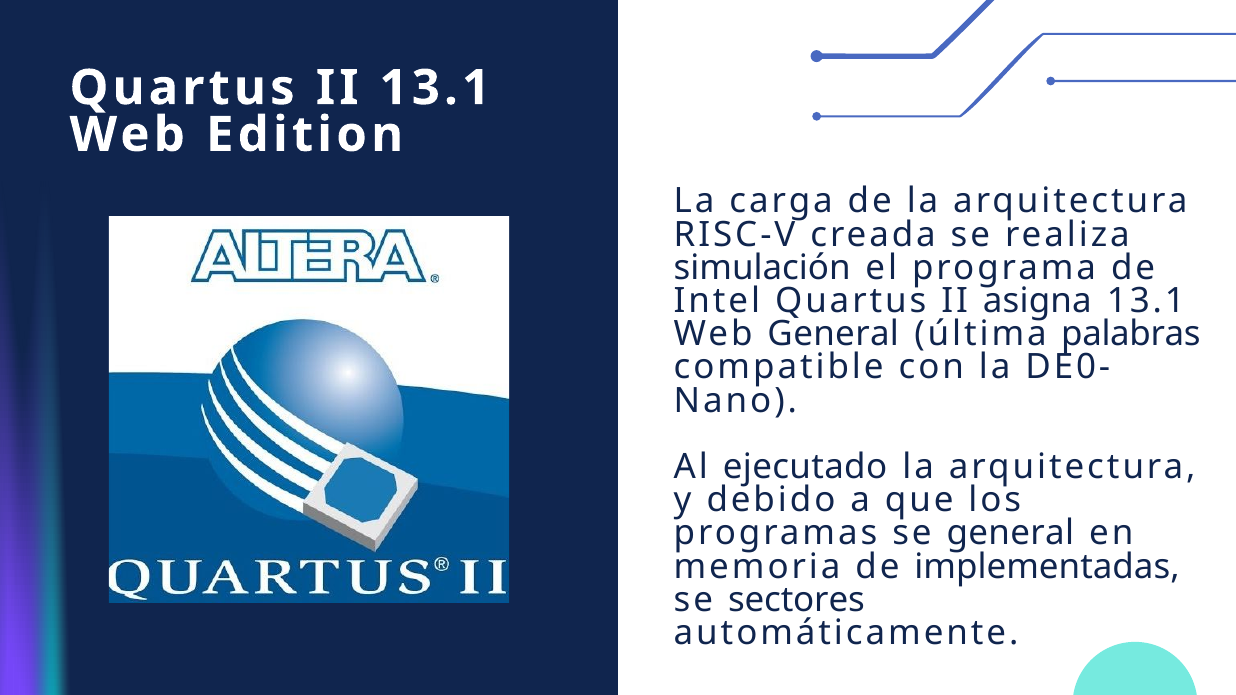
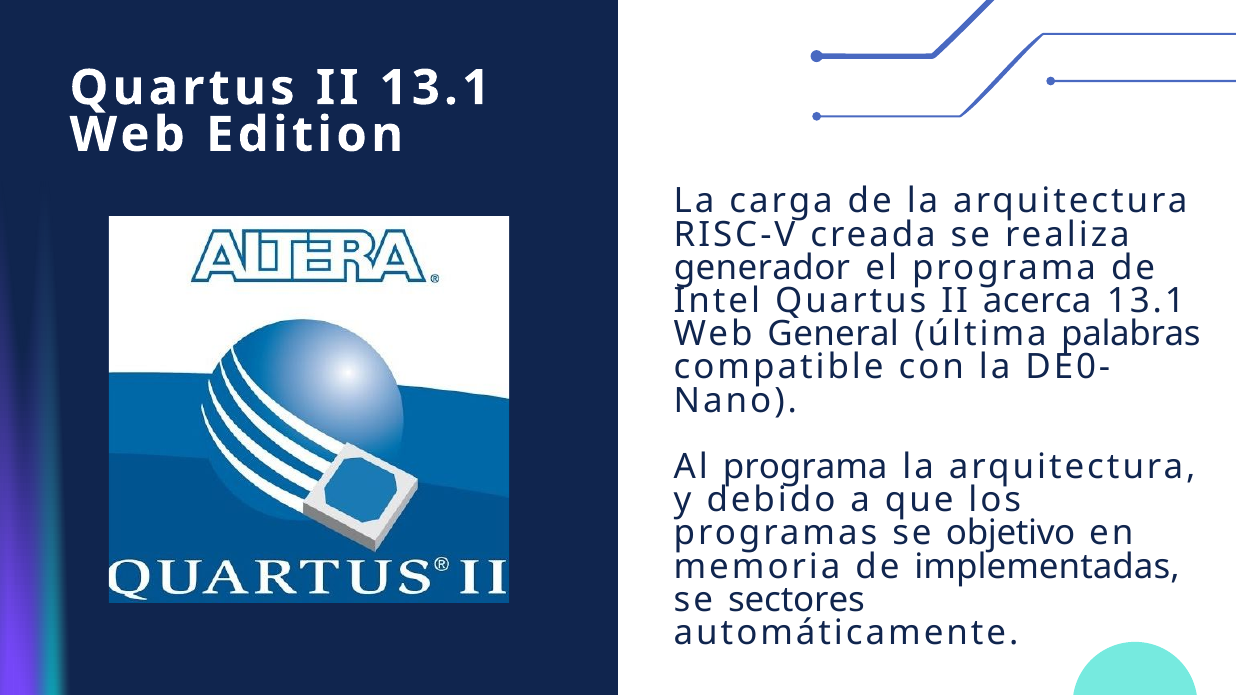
simulación: simulación -> generador
asigna: asigna -> acerca
Al ejecutado: ejecutado -> programa
se general: general -> objetivo
